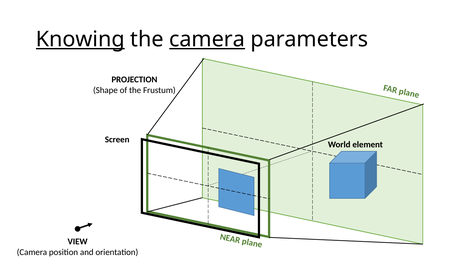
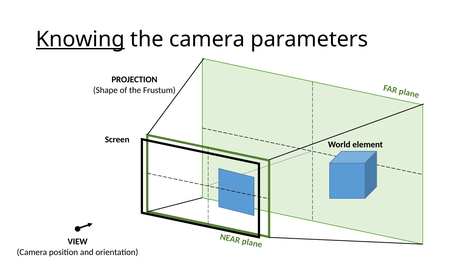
camera at (207, 39) underline: present -> none
